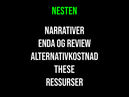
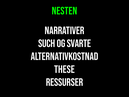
ENDA: ENDA -> SUCH
REVIEW: REVIEW -> SVARTE
